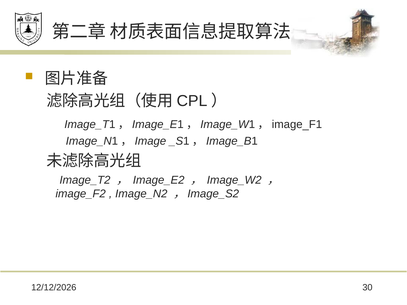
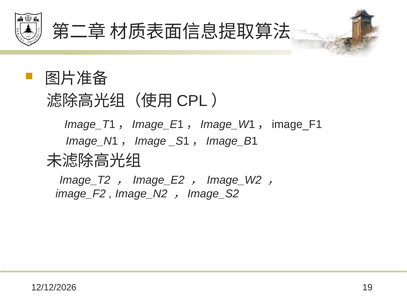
30: 30 -> 19
